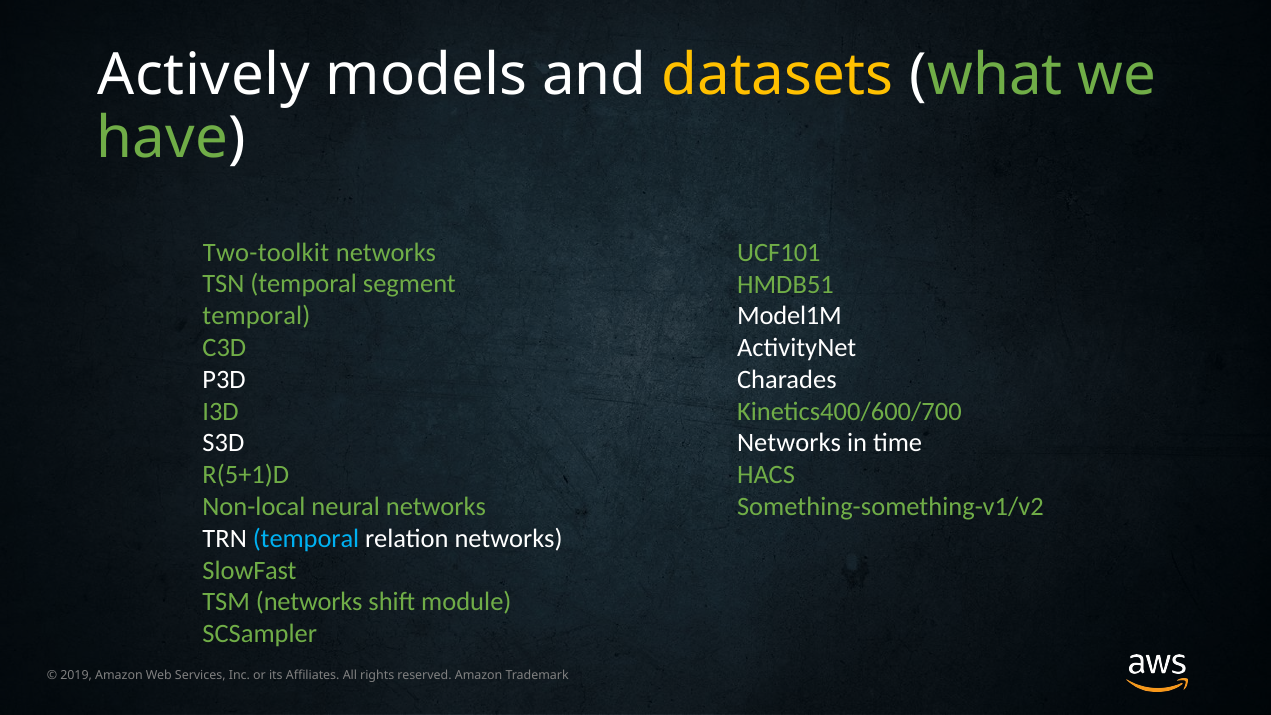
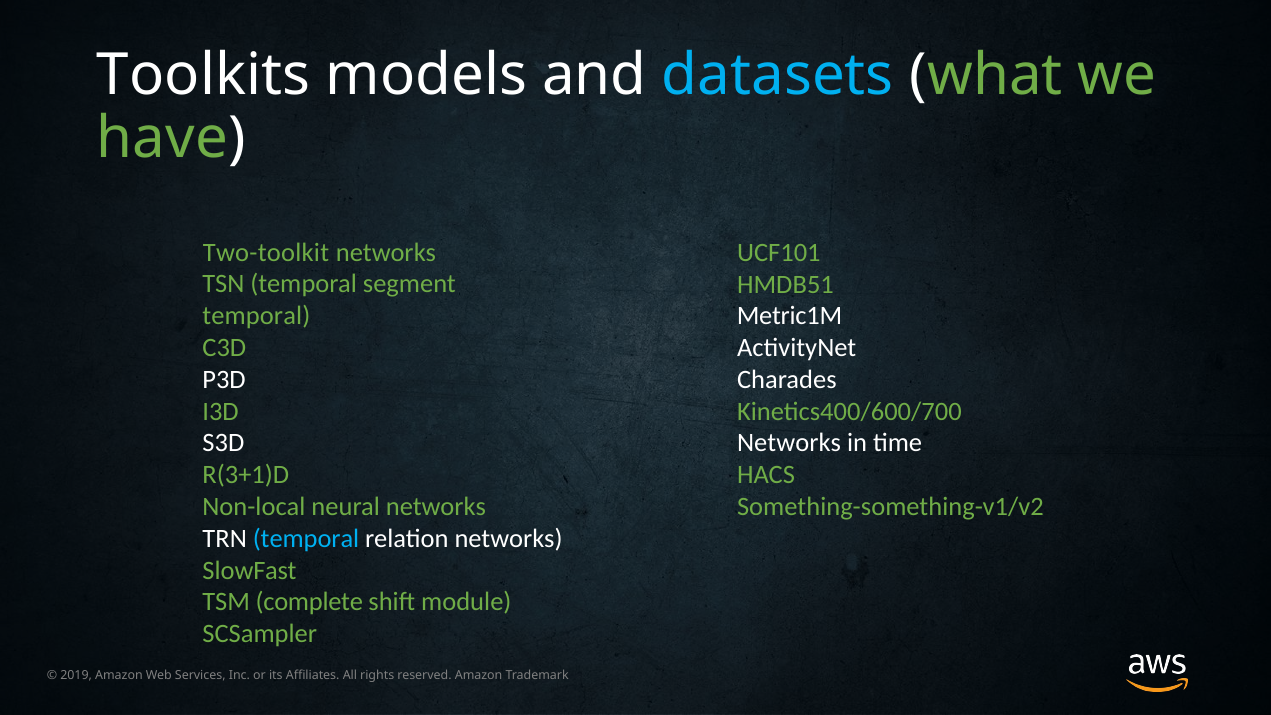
Actively: Actively -> Toolkits
datasets colour: yellow -> light blue
Model1M: Model1M -> Metric1M
R(5+1)D: R(5+1)D -> R(3+1)D
TSM networks: networks -> complete
